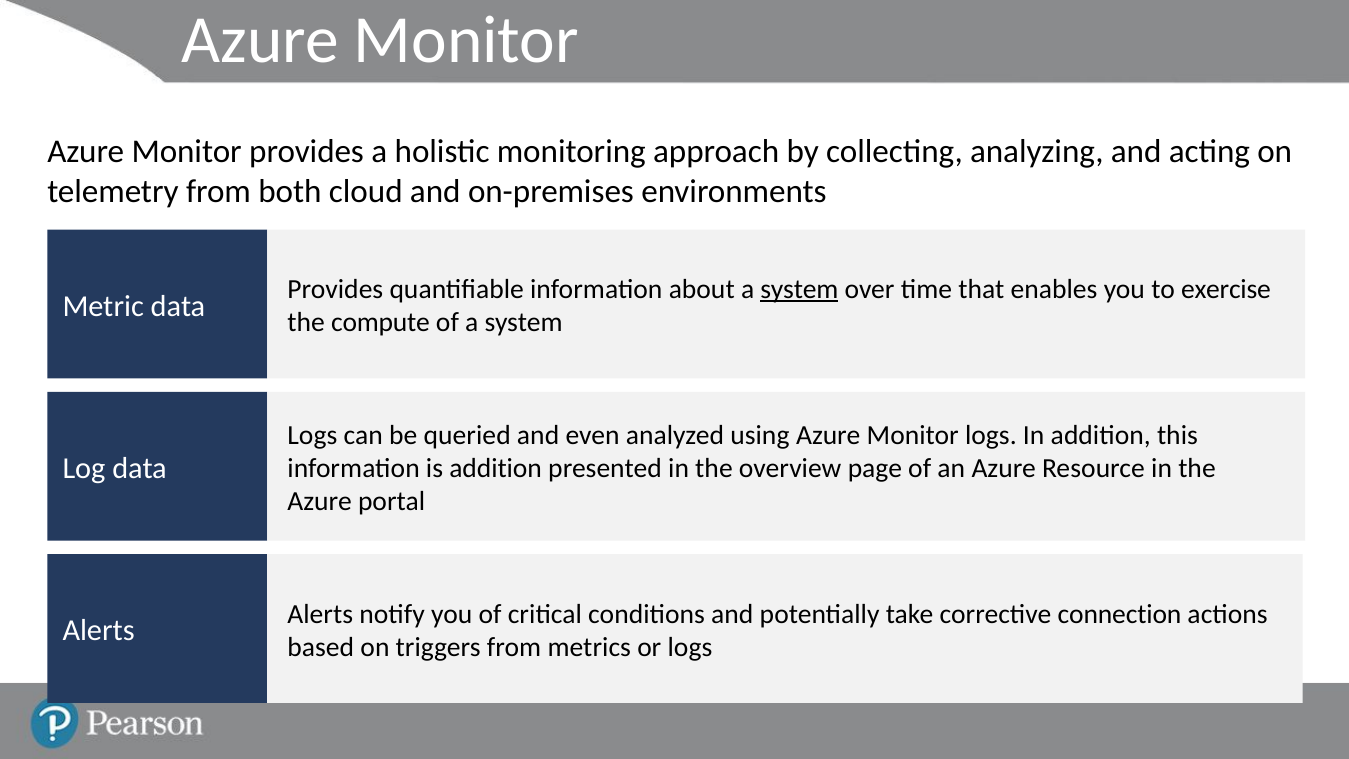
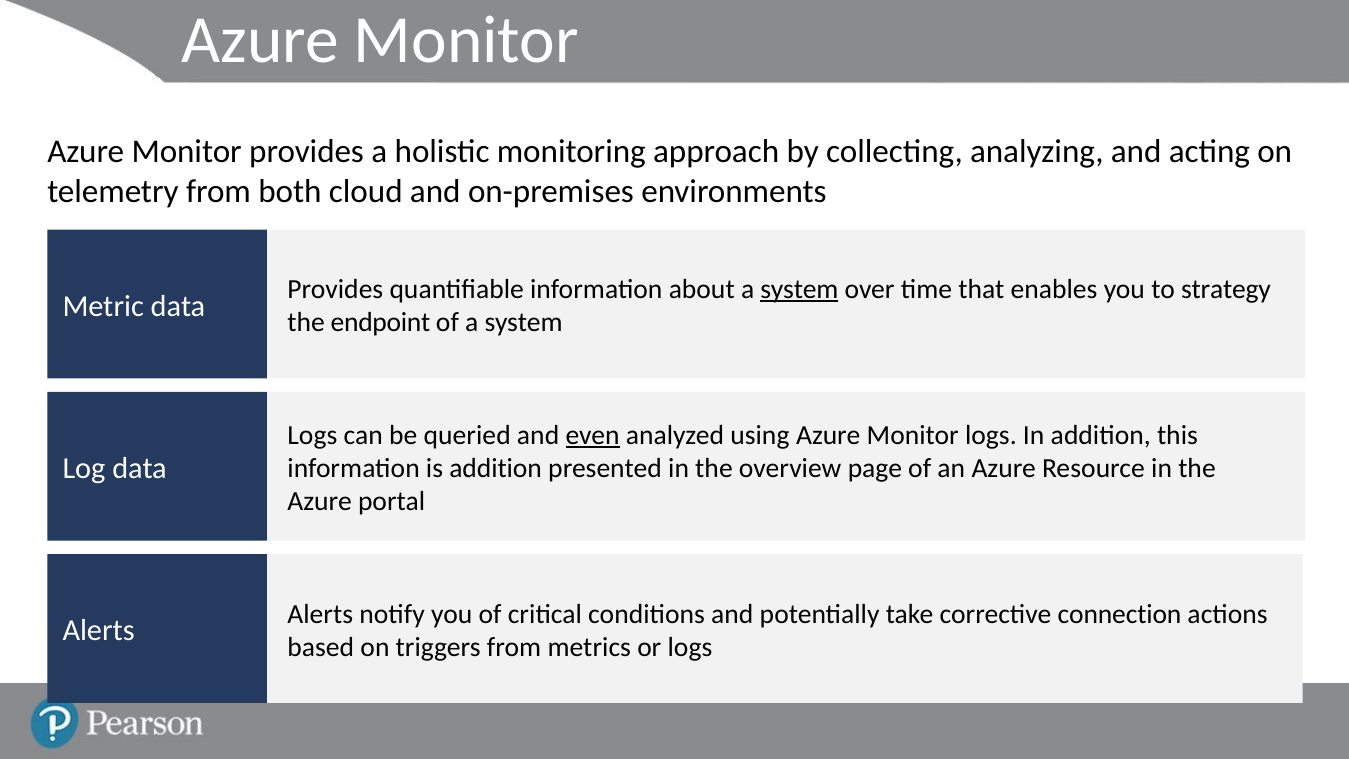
exercise: exercise -> strategy
compute: compute -> endpoint
even underline: none -> present
